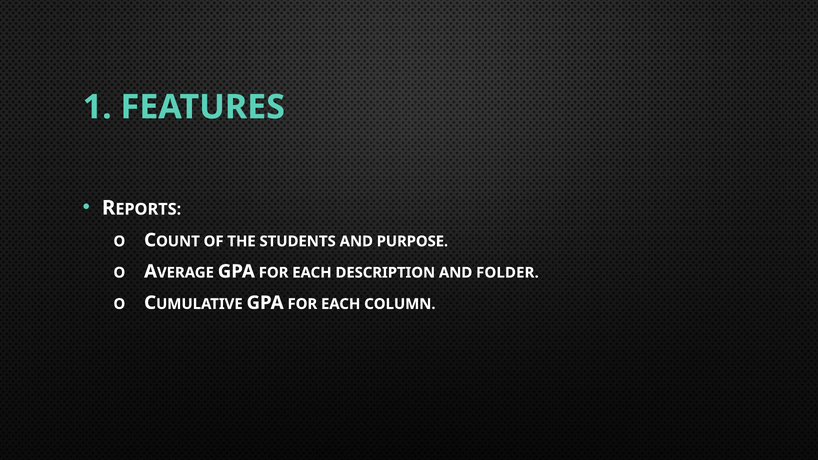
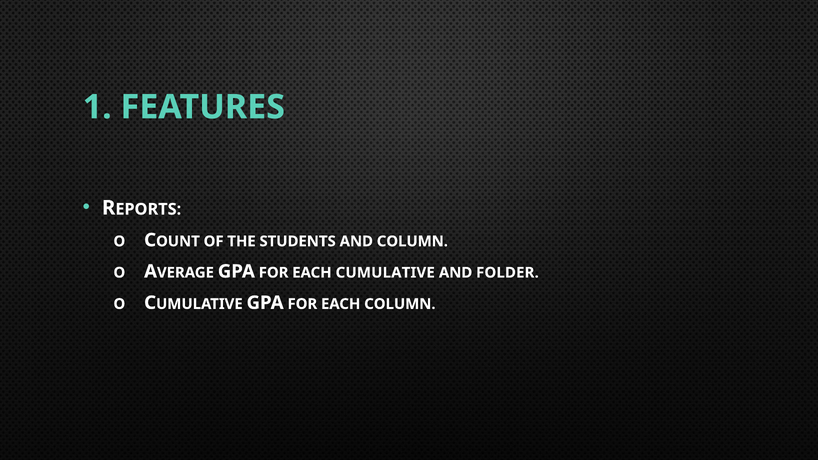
AND PURPOSE: PURPOSE -> COLUMN
DESCRIPTION: DESCRIPTION -> CUMULATIVE
